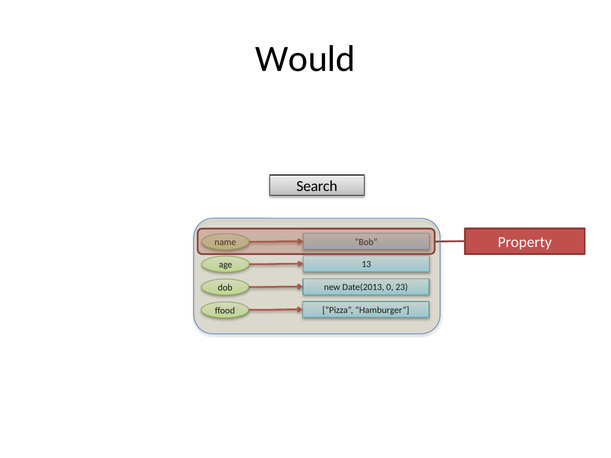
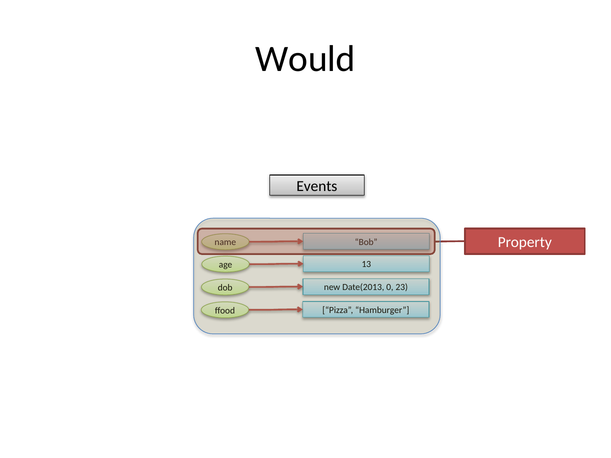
Search: Search -> Events
